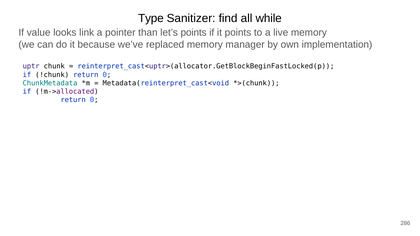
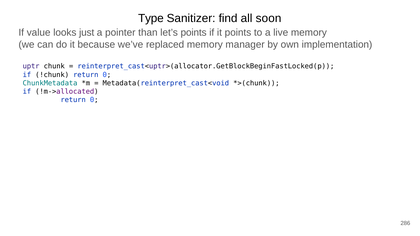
while: while -> soon
link: link -> just
